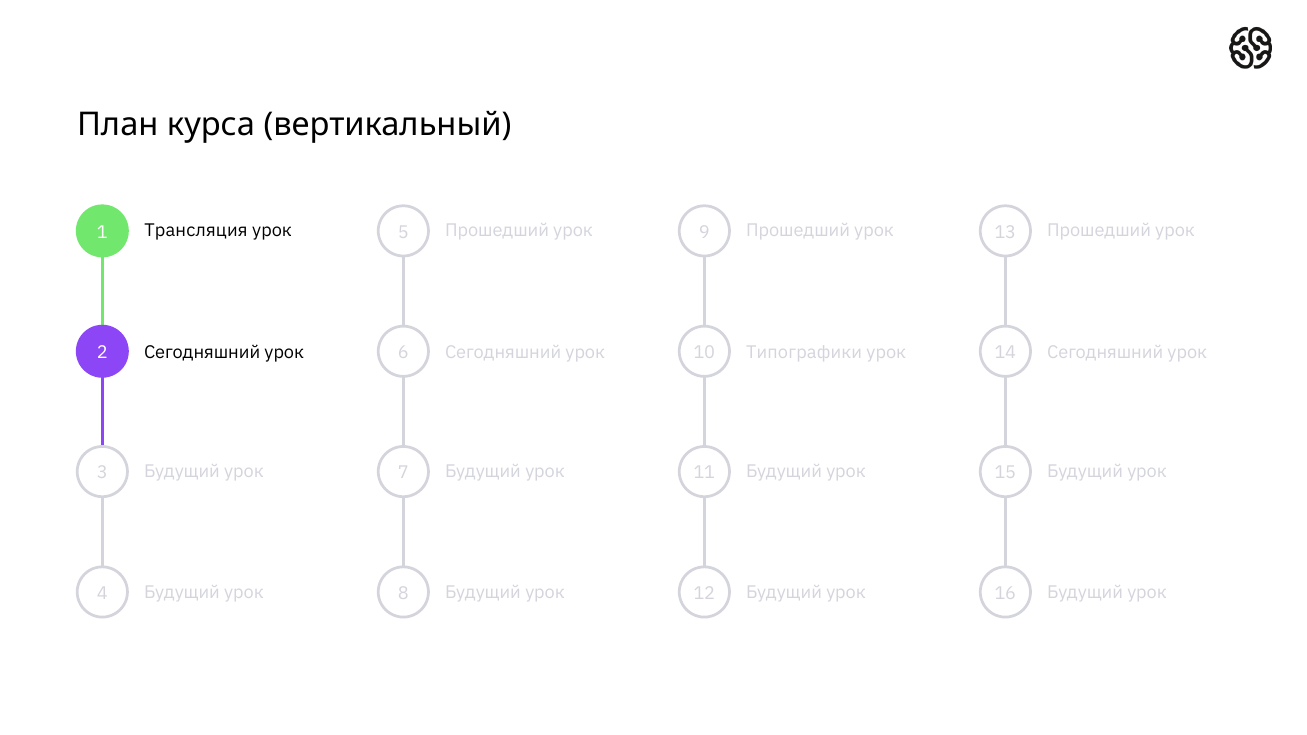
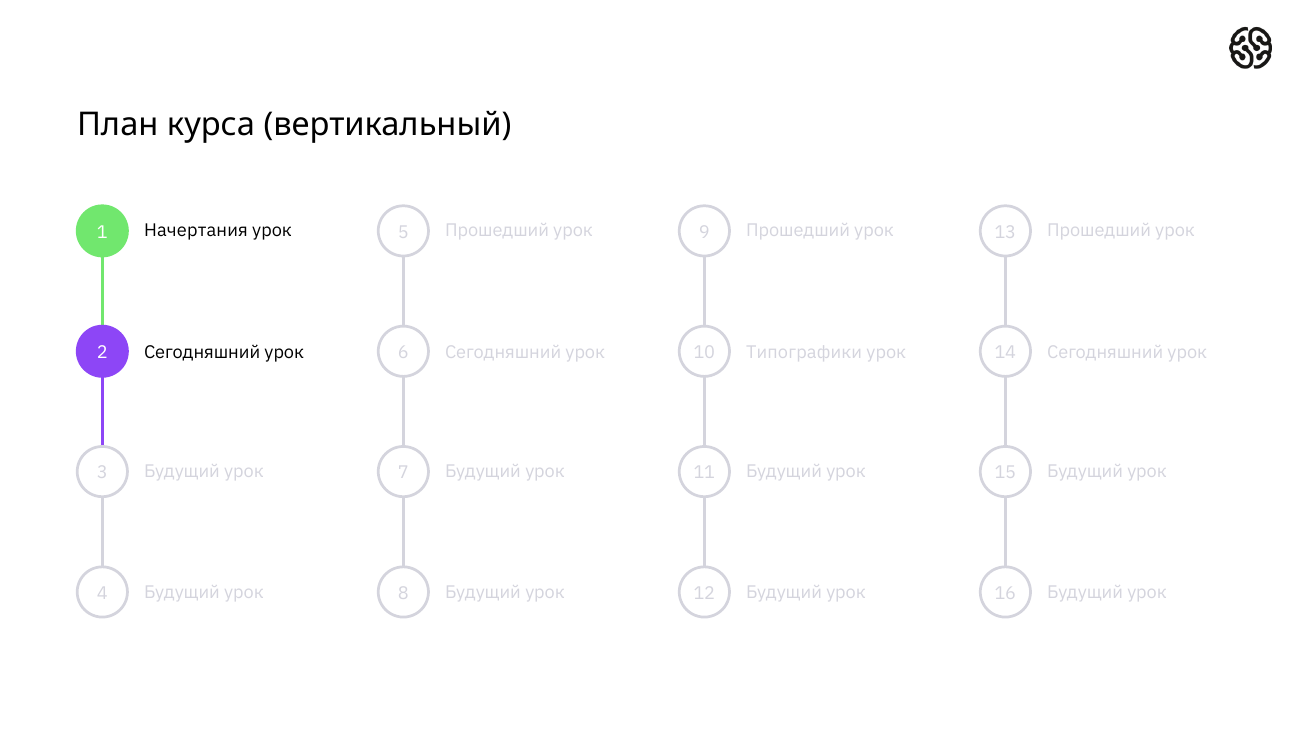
Трансляция: Трансляция -> Начертания
